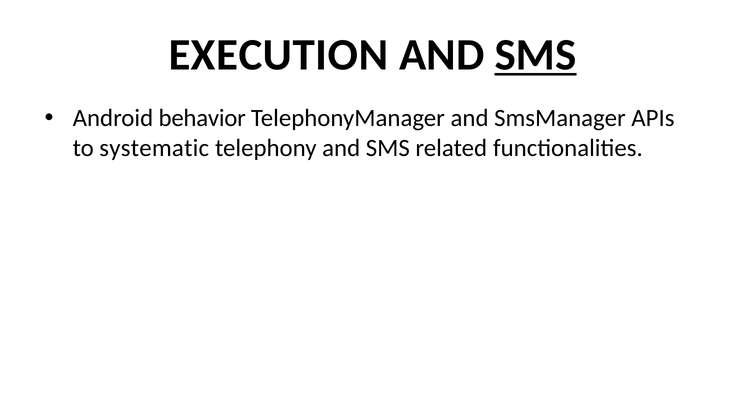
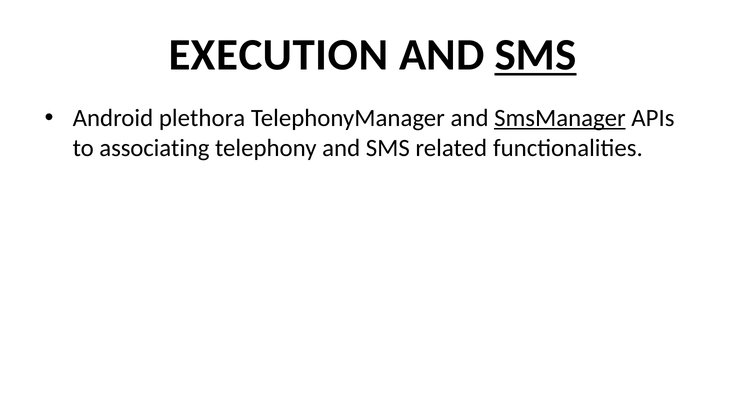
behavior: behavior -> plethora
SmsManager underline: none -> present
systematic: systematic -> associating
